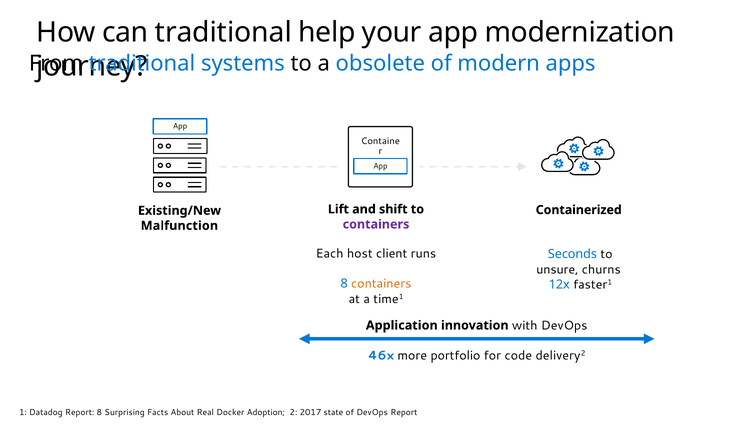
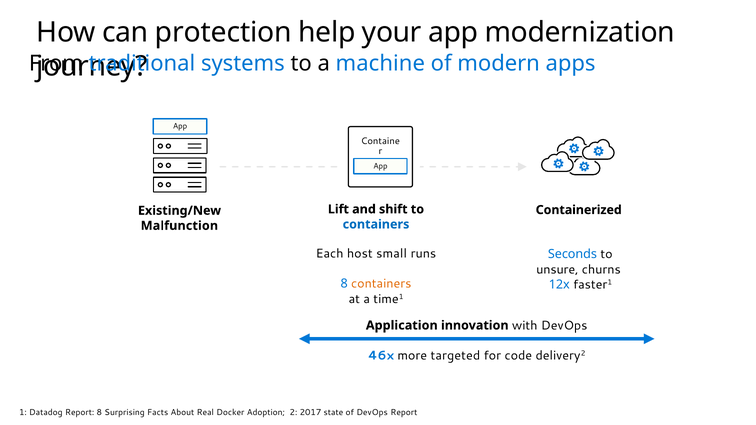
can traditional: traditional -> protection
obsolete: obsolete -> machine
containers at (376, 224) colour: purple -> blue
client: client -> small
portfolio: portfolio -> targeted
